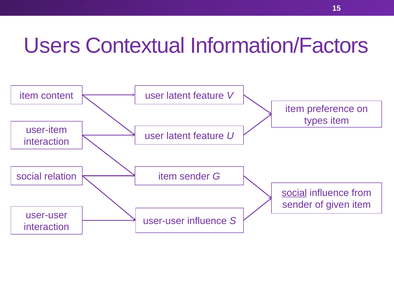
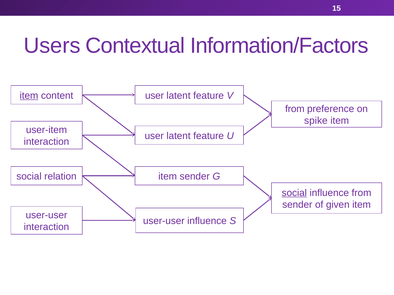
item at (29, 96) underline: none -> present
item at (295, 109): item -> from
types: types -> spike
